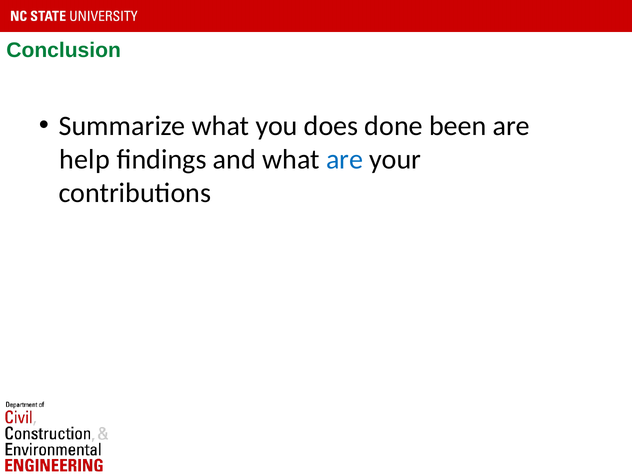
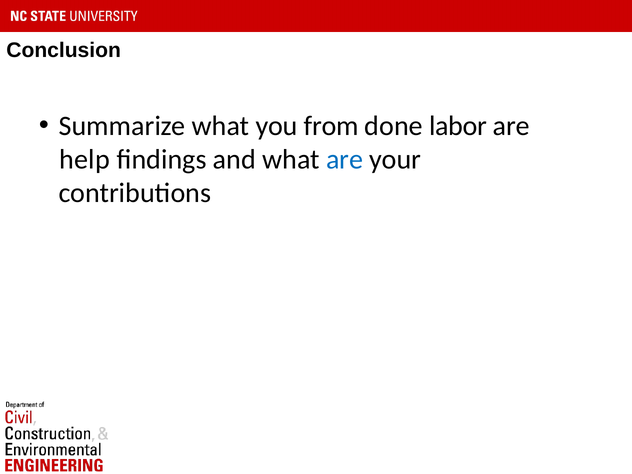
Conclusion colour: green -> black
does: does -> from
been: been -> labor
